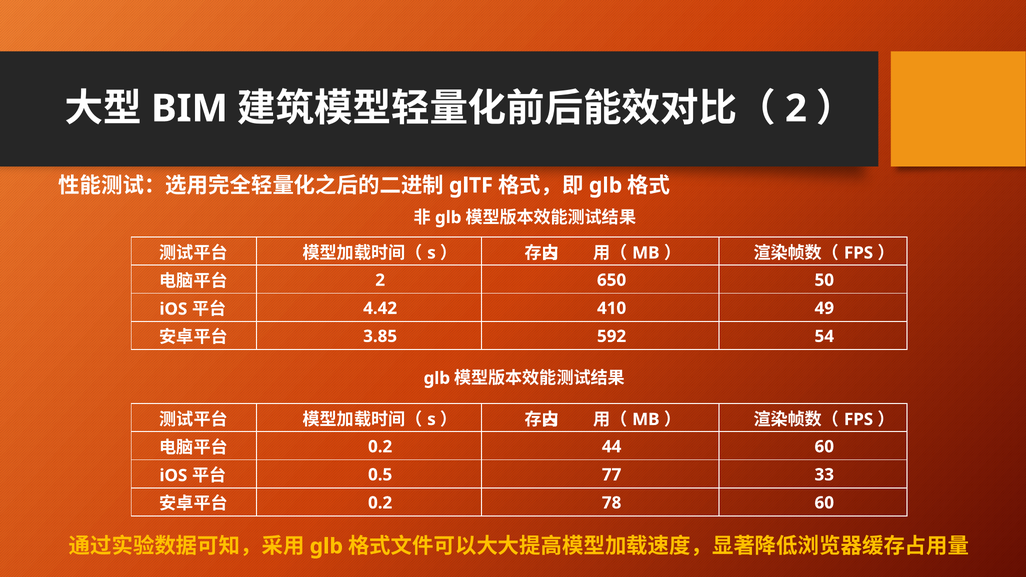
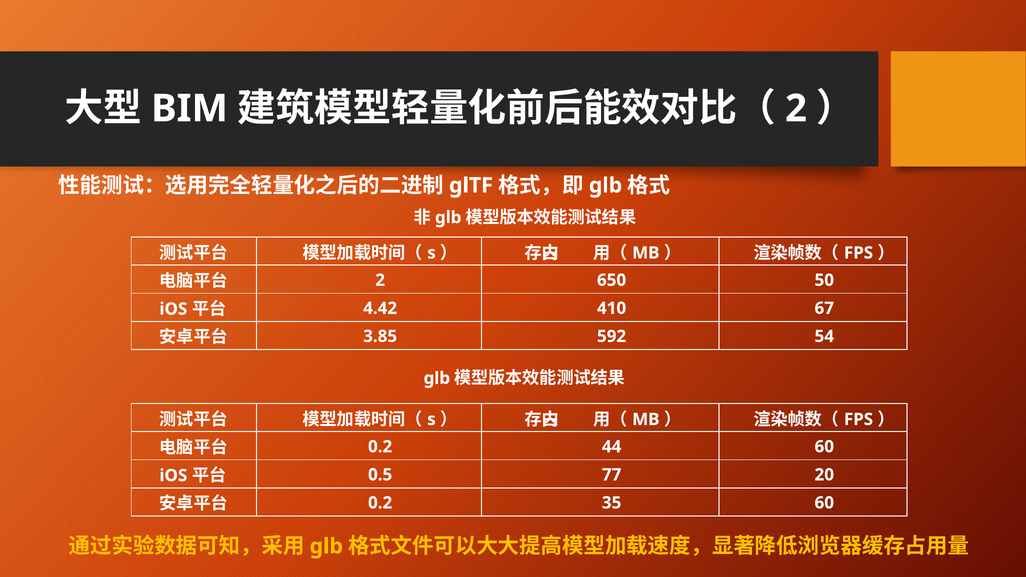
49: 49 -> 67
33: 33 -> 20
78: 78 -> 35
